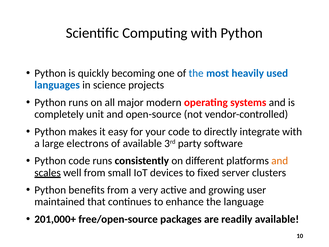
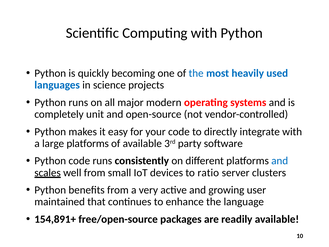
large electrons: electrons -> platforms
and at (280, 161) colour: orange -> blue
fixed: fixed -> ratio
201,000+: 201,000+ -> 154,891+
